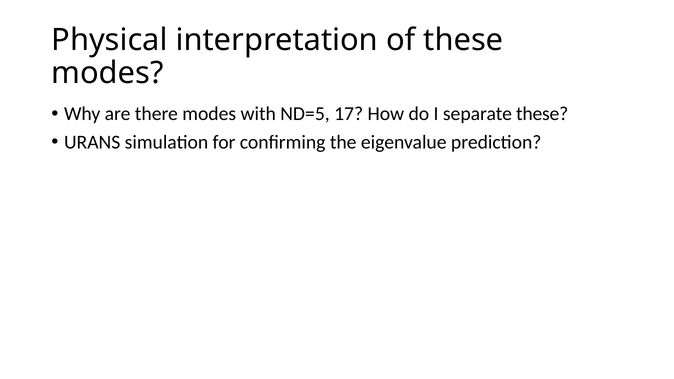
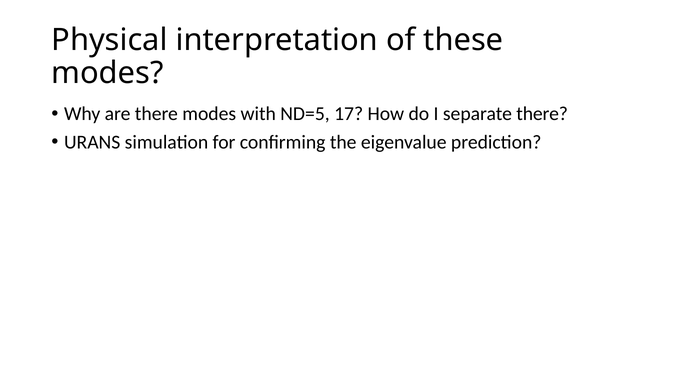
separate these: these -> there
